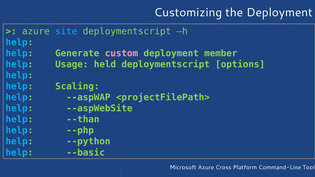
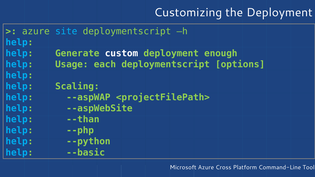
custom colour: pink -> white
member: member -> enough
held: held -> each
